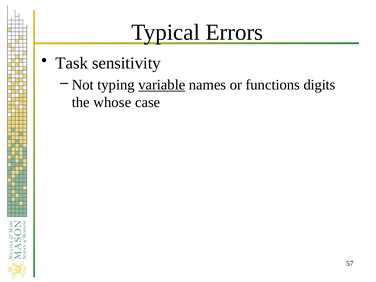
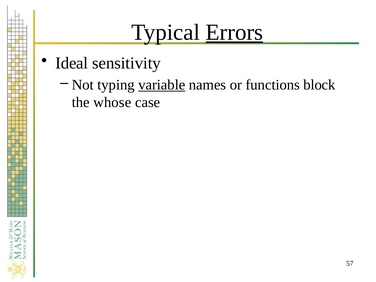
Errors underline: none -> present
Task: Task -> Ideal
digits: digits -> block
